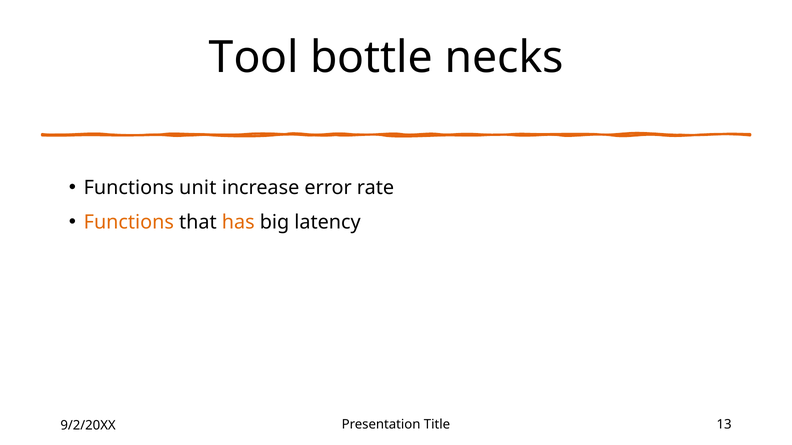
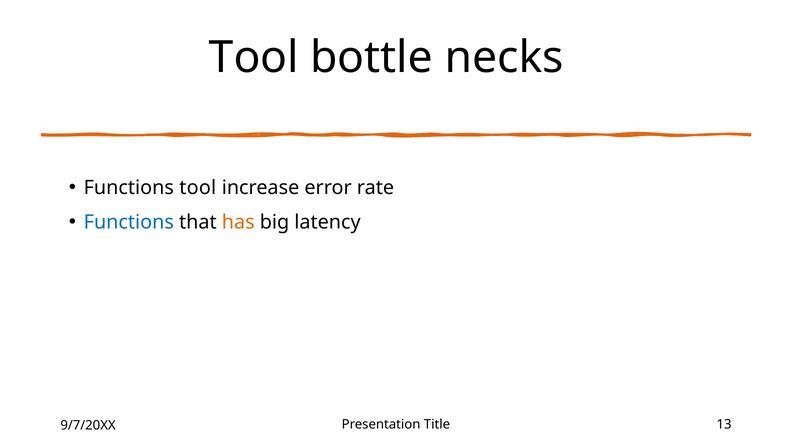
Functions unit: unit -> tool
Functions at (129, 222) colour: orange -> blue
9/2/20XX: 9/2/20XX -> 9/7/20XX
